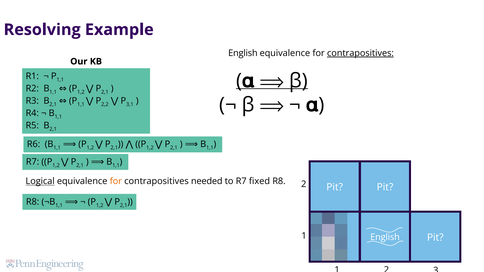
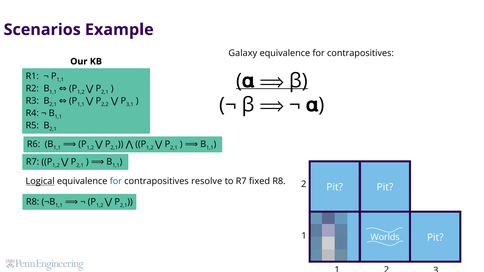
Resolving: Resolving -> Scenarios
English at (243, 53): English -> Galaxy
contrapositives at (360, 53) underline: present -> none
for at (116, 181) colour: orange -> blue
needed: needed -> resolve
English at (385, 237): English -> Worlds
